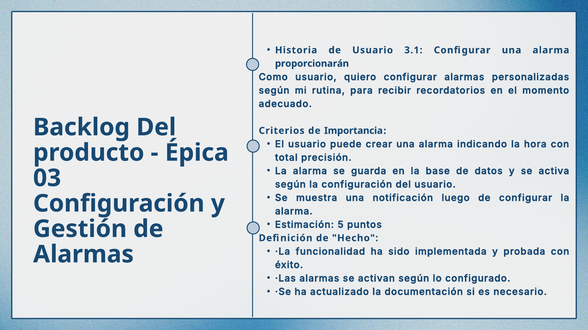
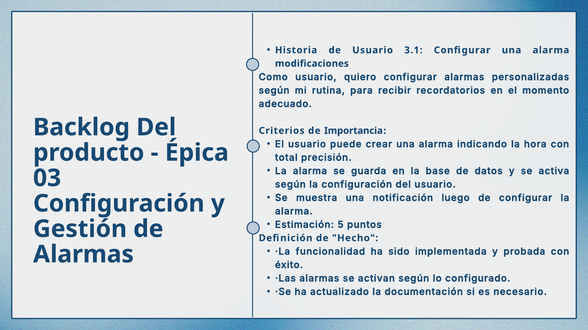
proporcionarán: proporcionarán -> modificaciones
